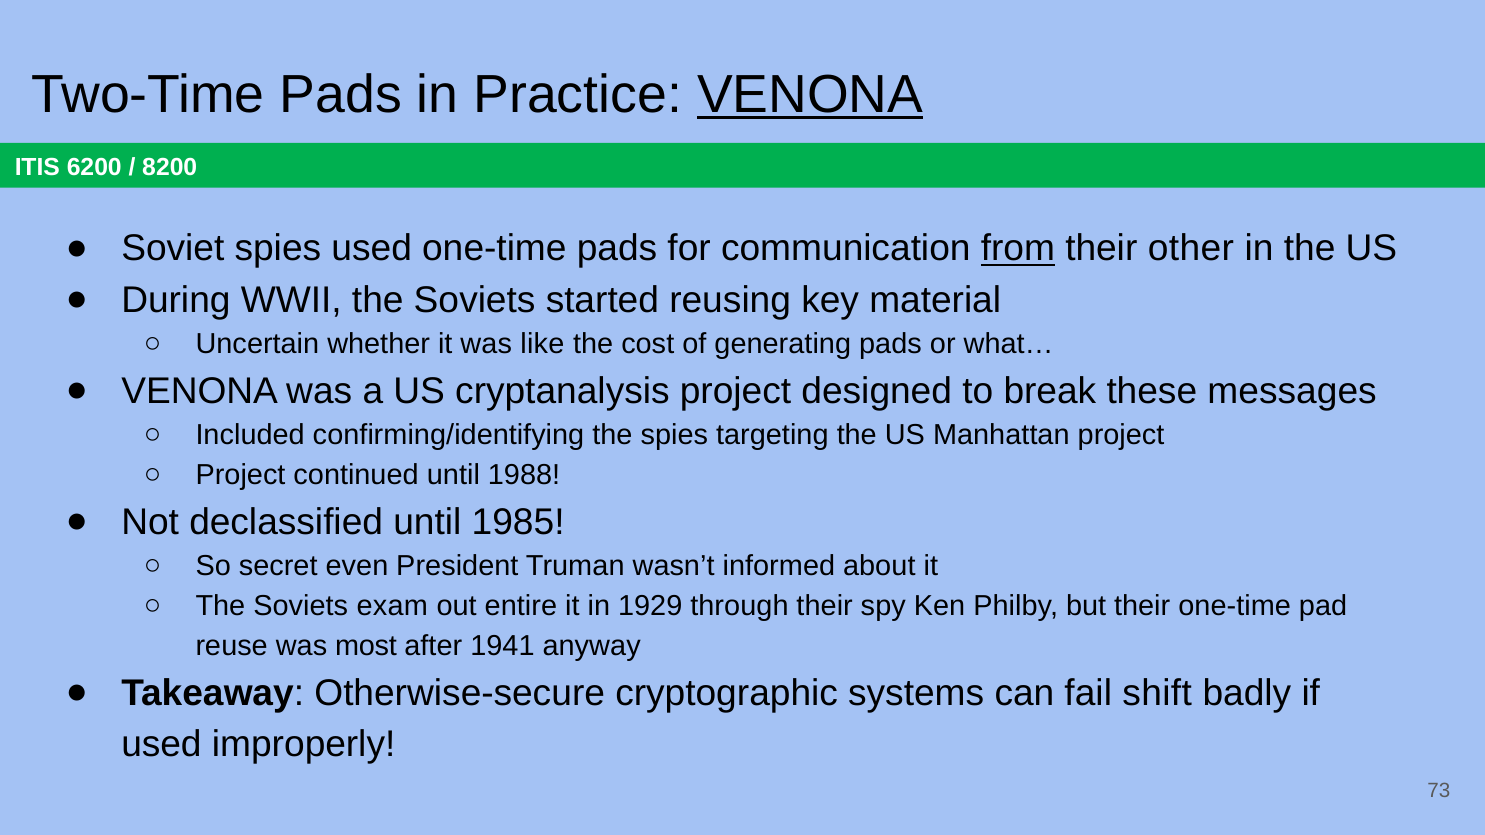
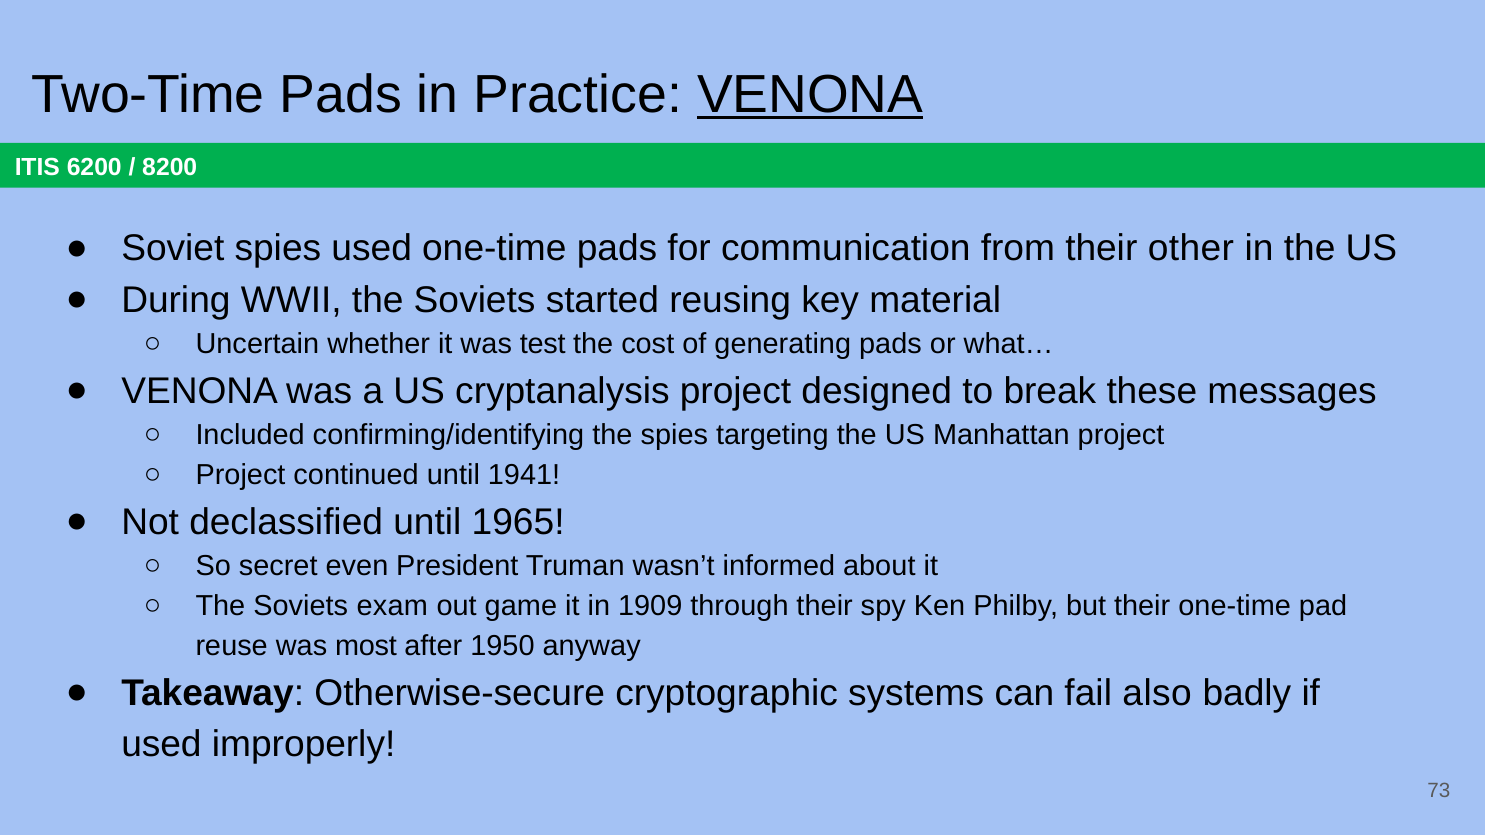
from underline: present -> none
like: like -> test
1988: 1988 -> 1941
1985: 1985 -> 1965
entire: entire -> game
1929: 1929 -> 1909
1941: 1941 -> 1950
shift: shift -> also
